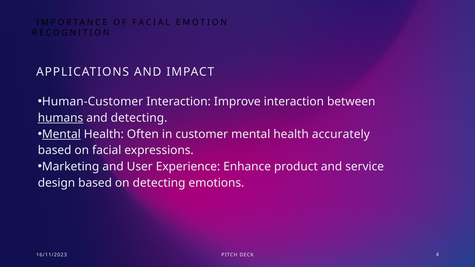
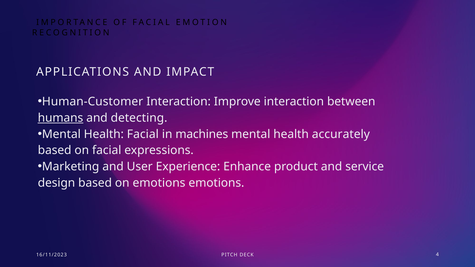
Mental at (61, 134) underline: present -> none
Health Often: Often -> Facial
customer: customer -> machines
on detecting: detecting -> emotions
